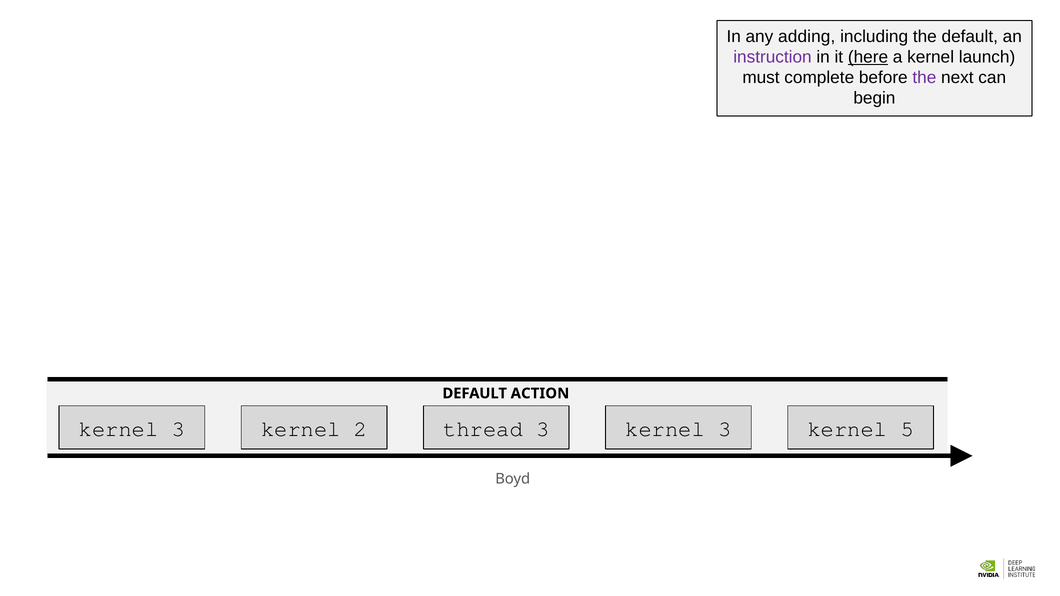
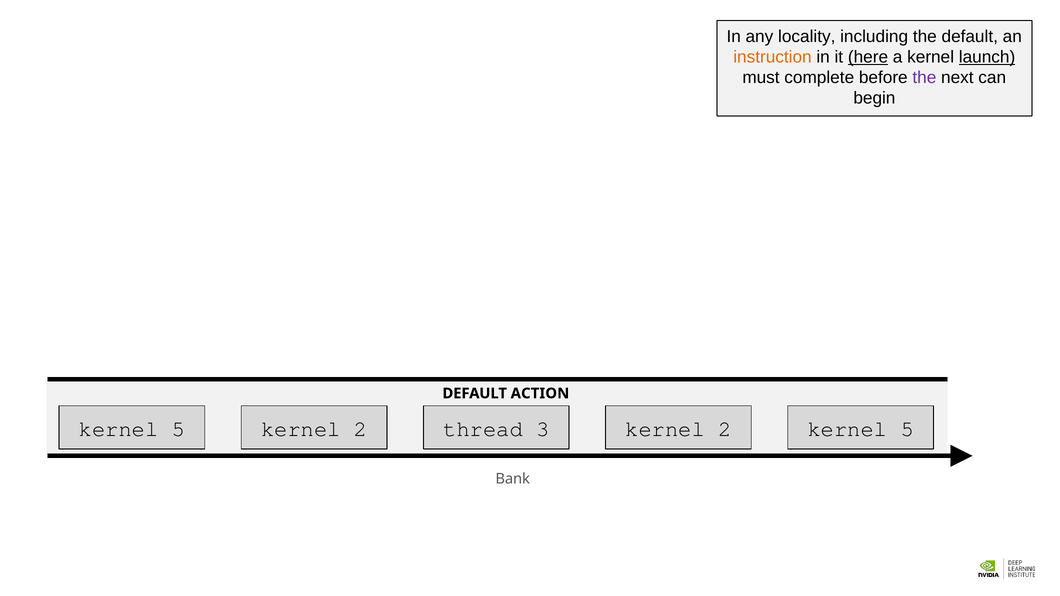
adding: adding -> locality
instruction colour: purple -> orange
launch underline: none -> present
3 at (178, 429): 3 -> 5
3 kernel 3: 3 -> 2
Boyd: Boyd -> Bank
